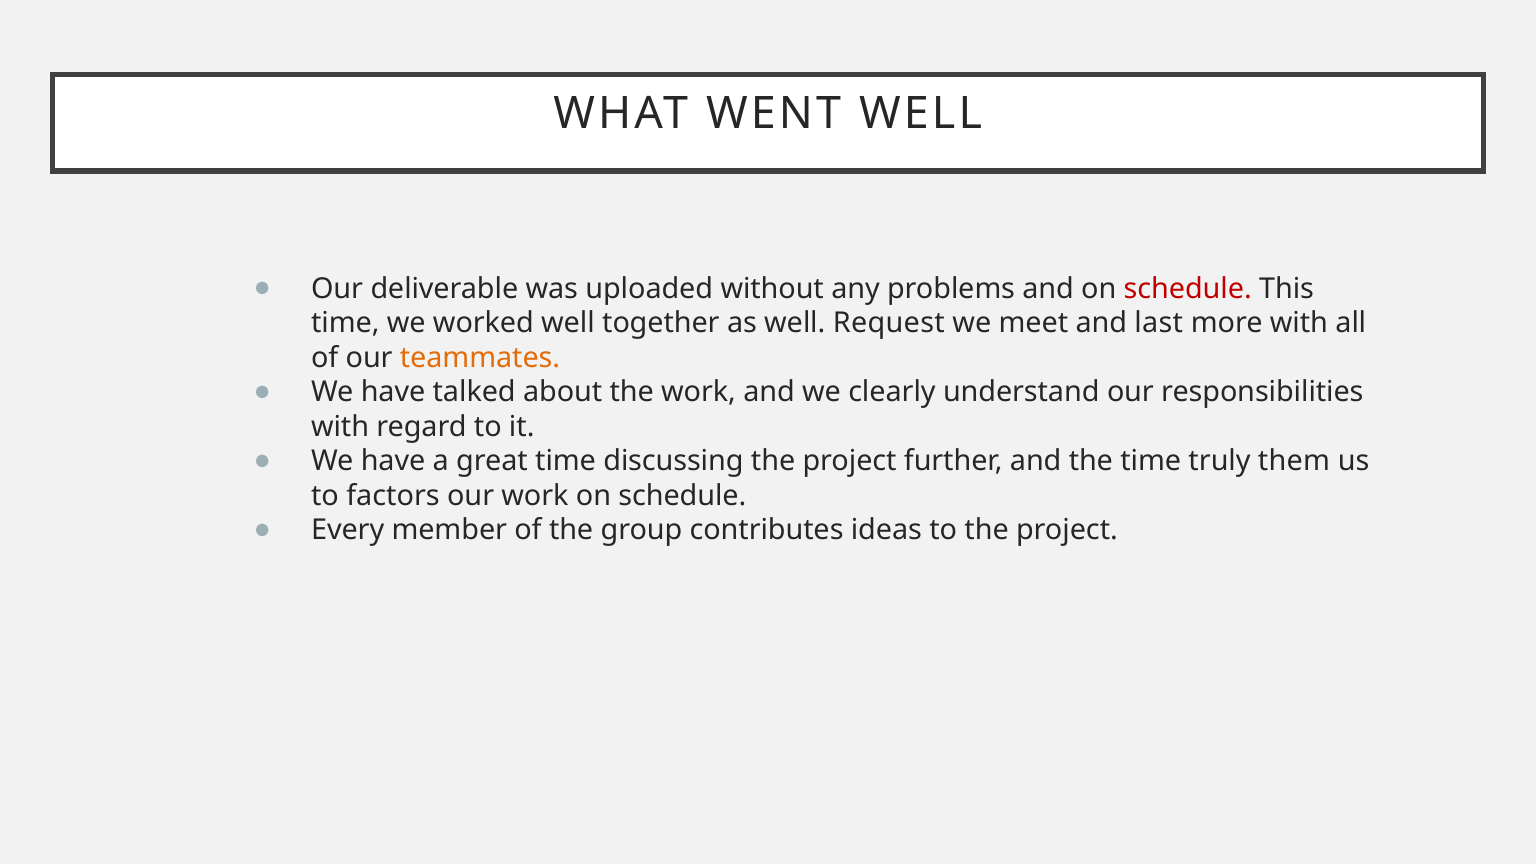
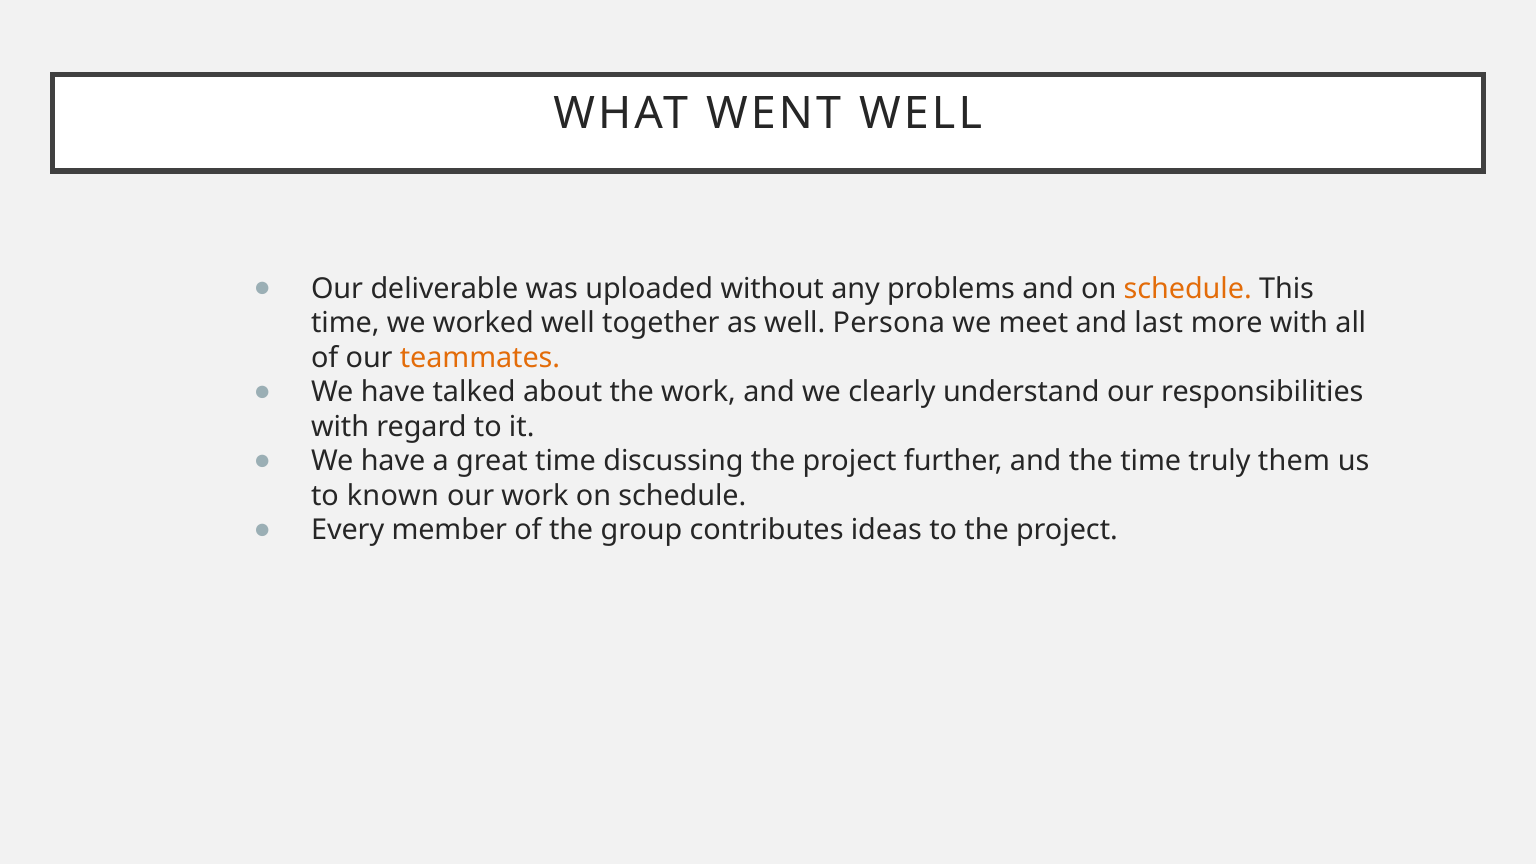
schedule at (1188, 289) colour: red -> orange
Request: Request -> Persona
factors: factors -> known
